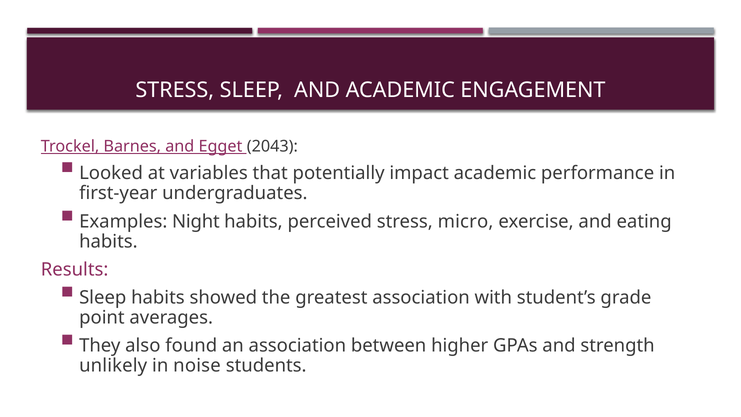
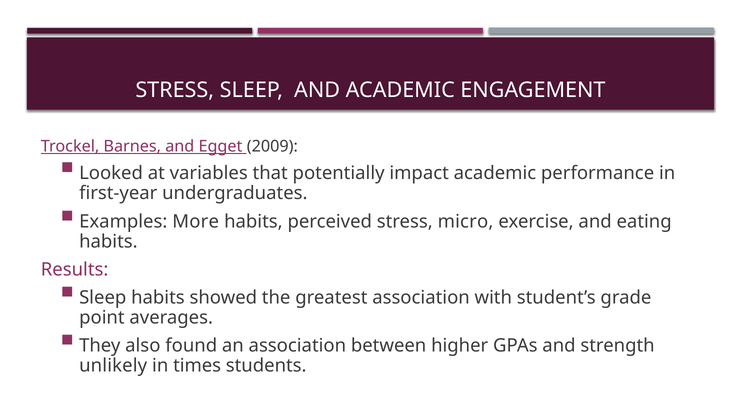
2043: 2043 -> 2009
Night: Night -> More
noise: noise -> times
